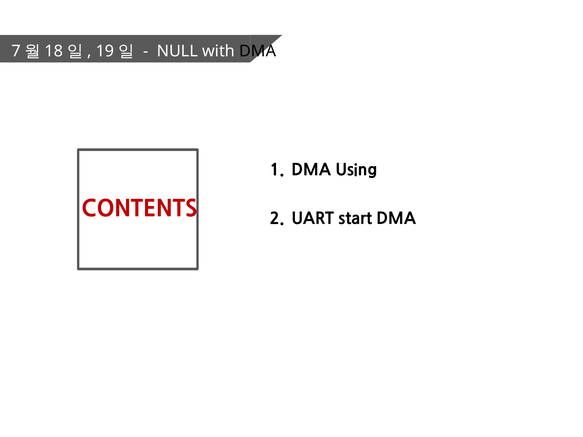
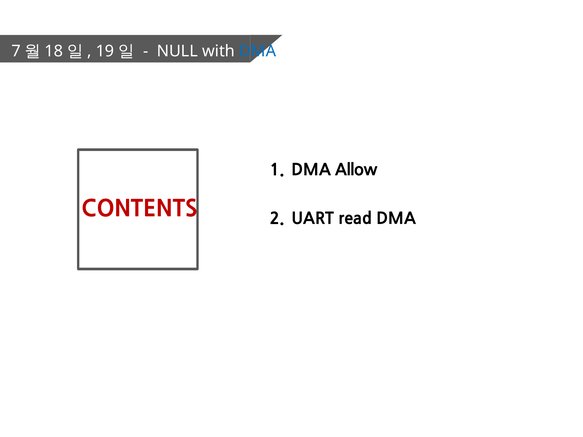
DMA at (258, 51) colour: black -> blue
Using: Using -> Allow
start: start -> read
